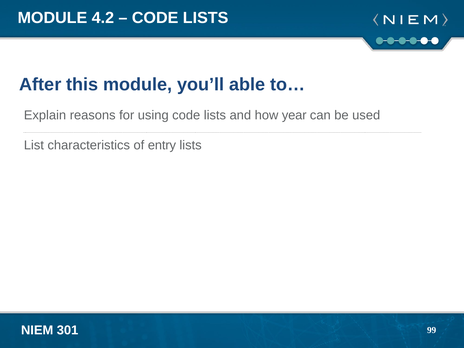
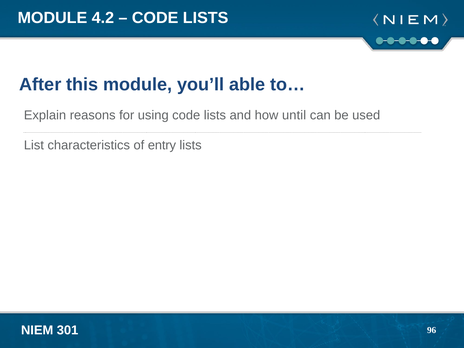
year: year -> until
99: 99 -> 96
